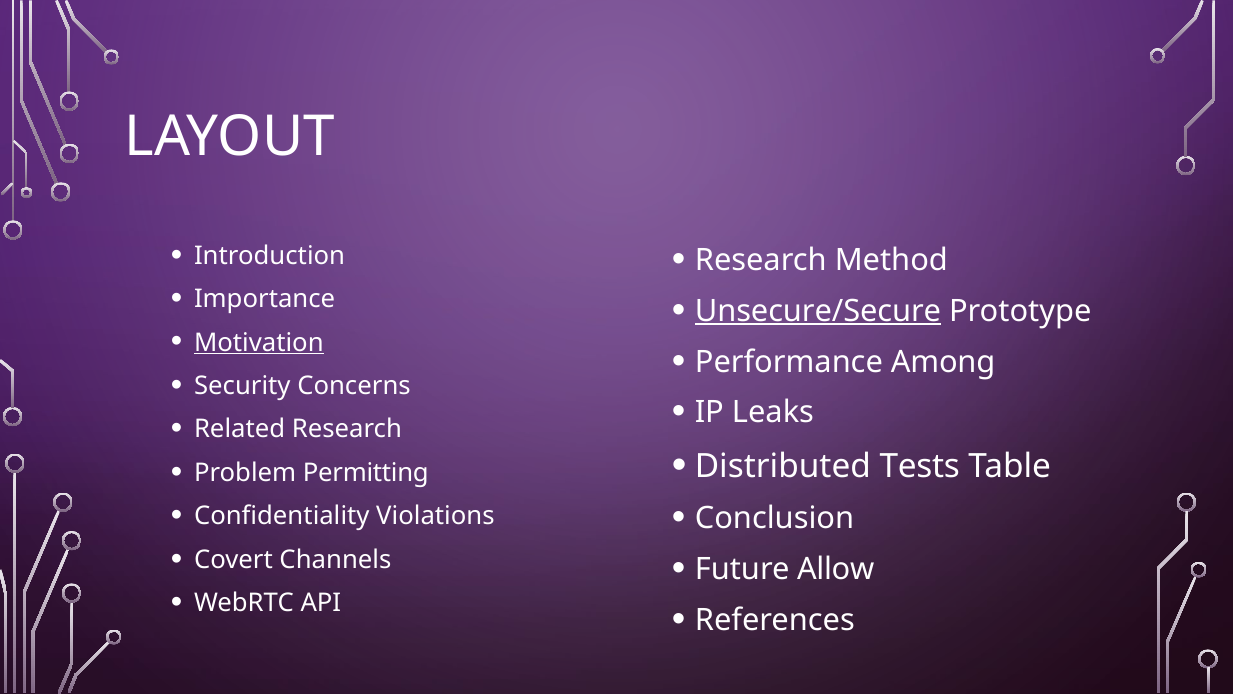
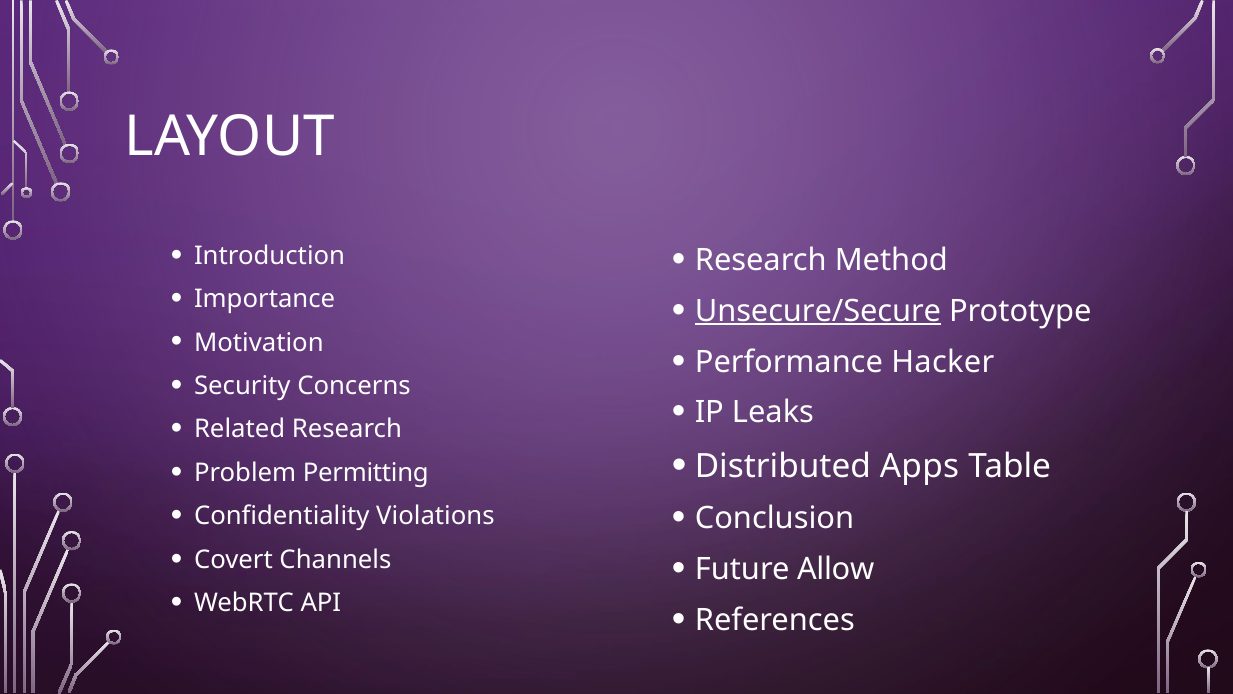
Motivation underline: present -> none
Among: Among -> Hacker
Tests: Tests -> Apps
